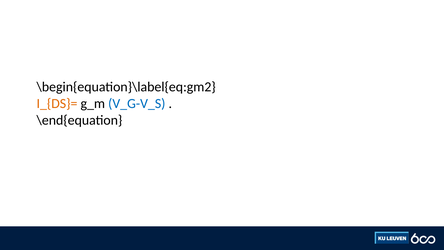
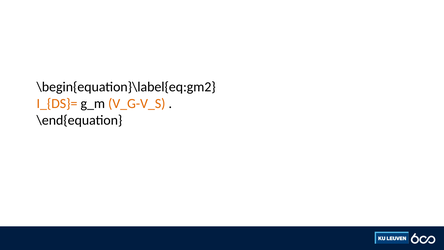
V_G-V_S colour: blue -> orange
